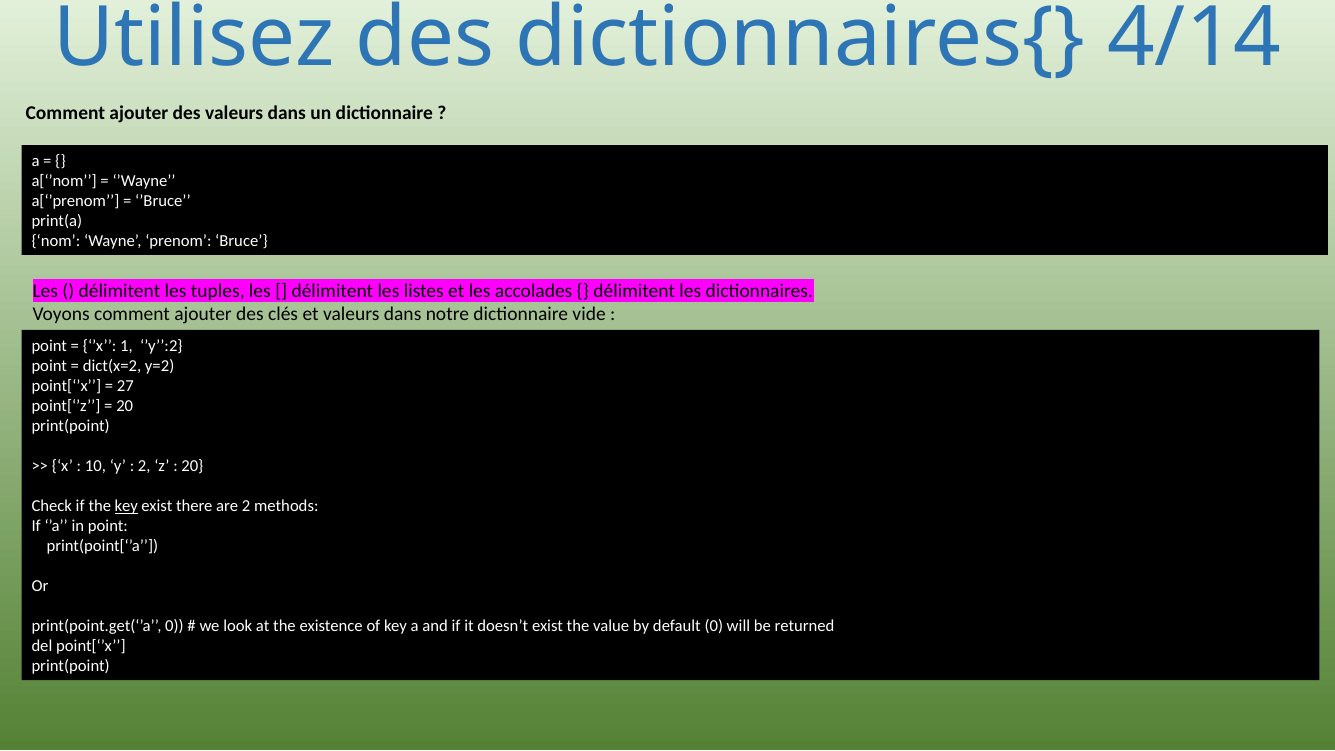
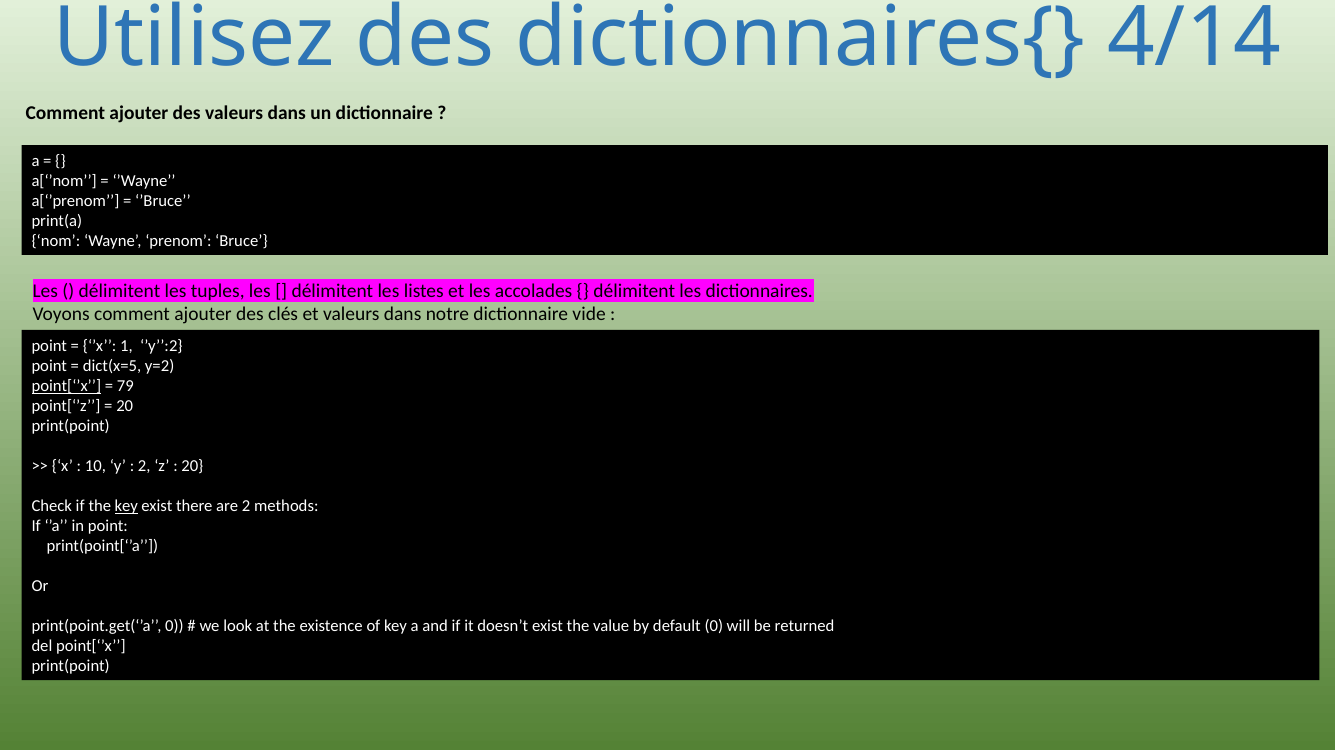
dict(x=2: dict(x=2 -> dict(x=5
point[‘’x at (66, 386) underline: none -> present
27: 27 -> 79
